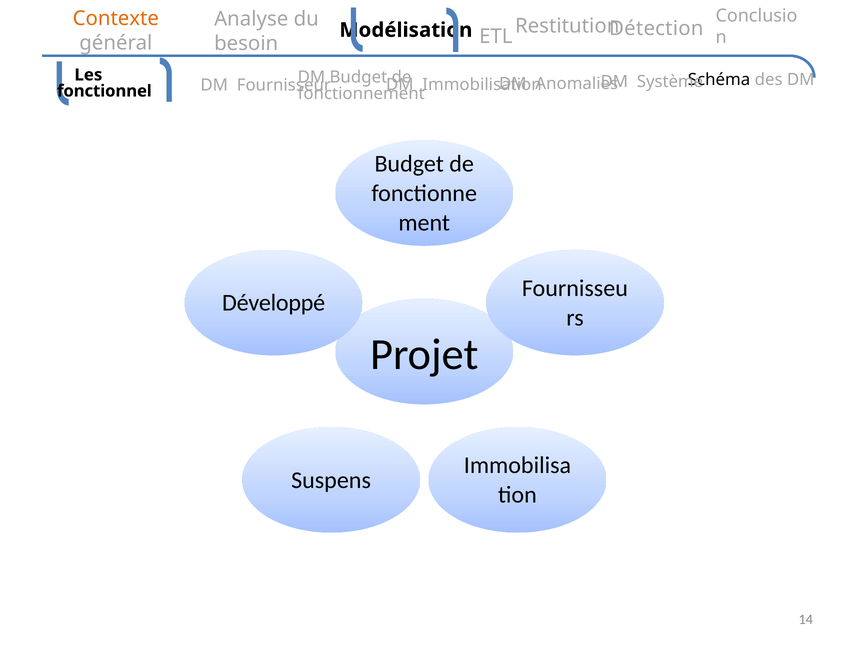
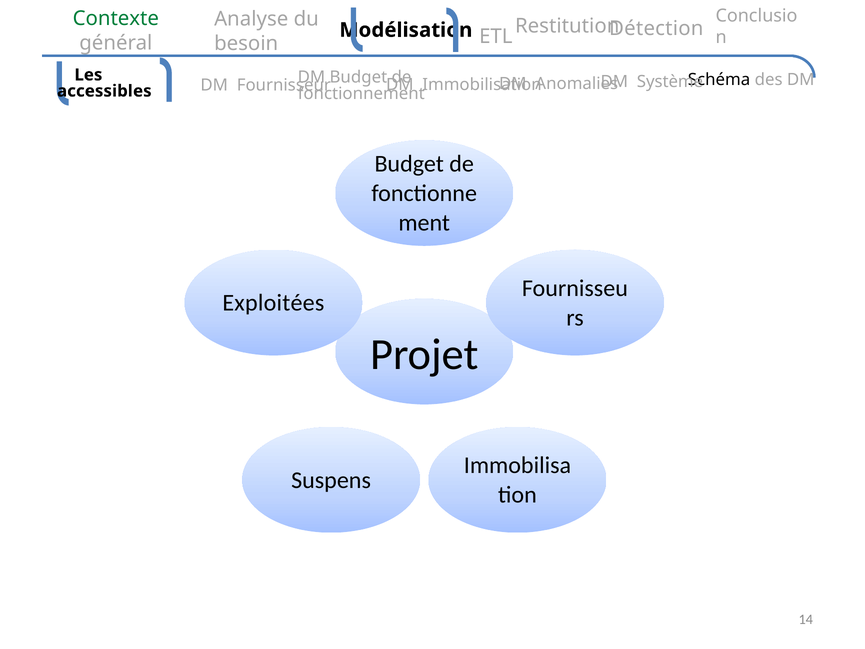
Contexte colour: orange -> green
fonctionnel: fonctionnel -> accessibles
Développé: Développé -> Exploitées
